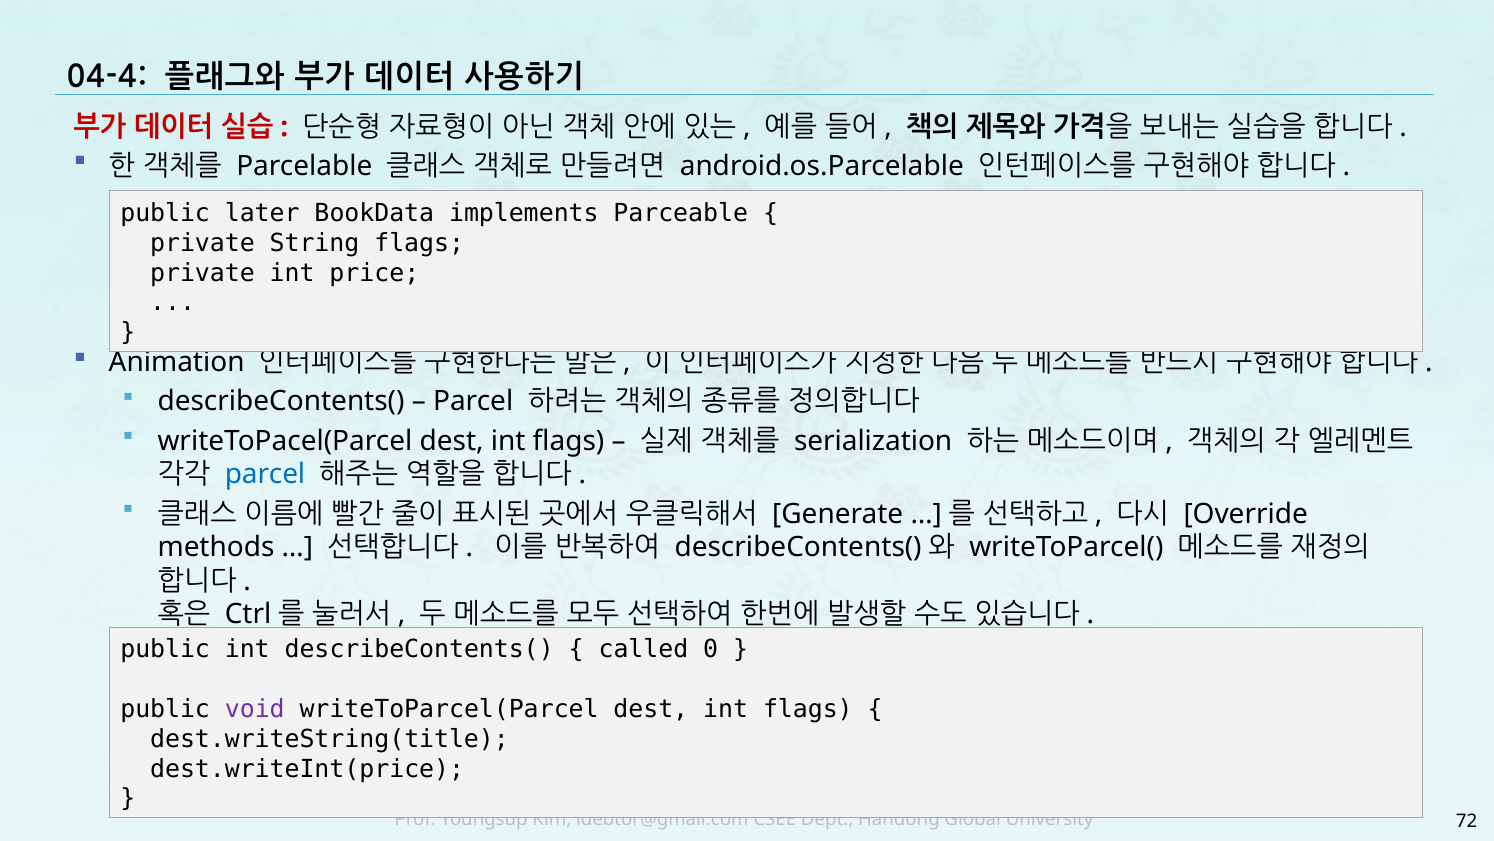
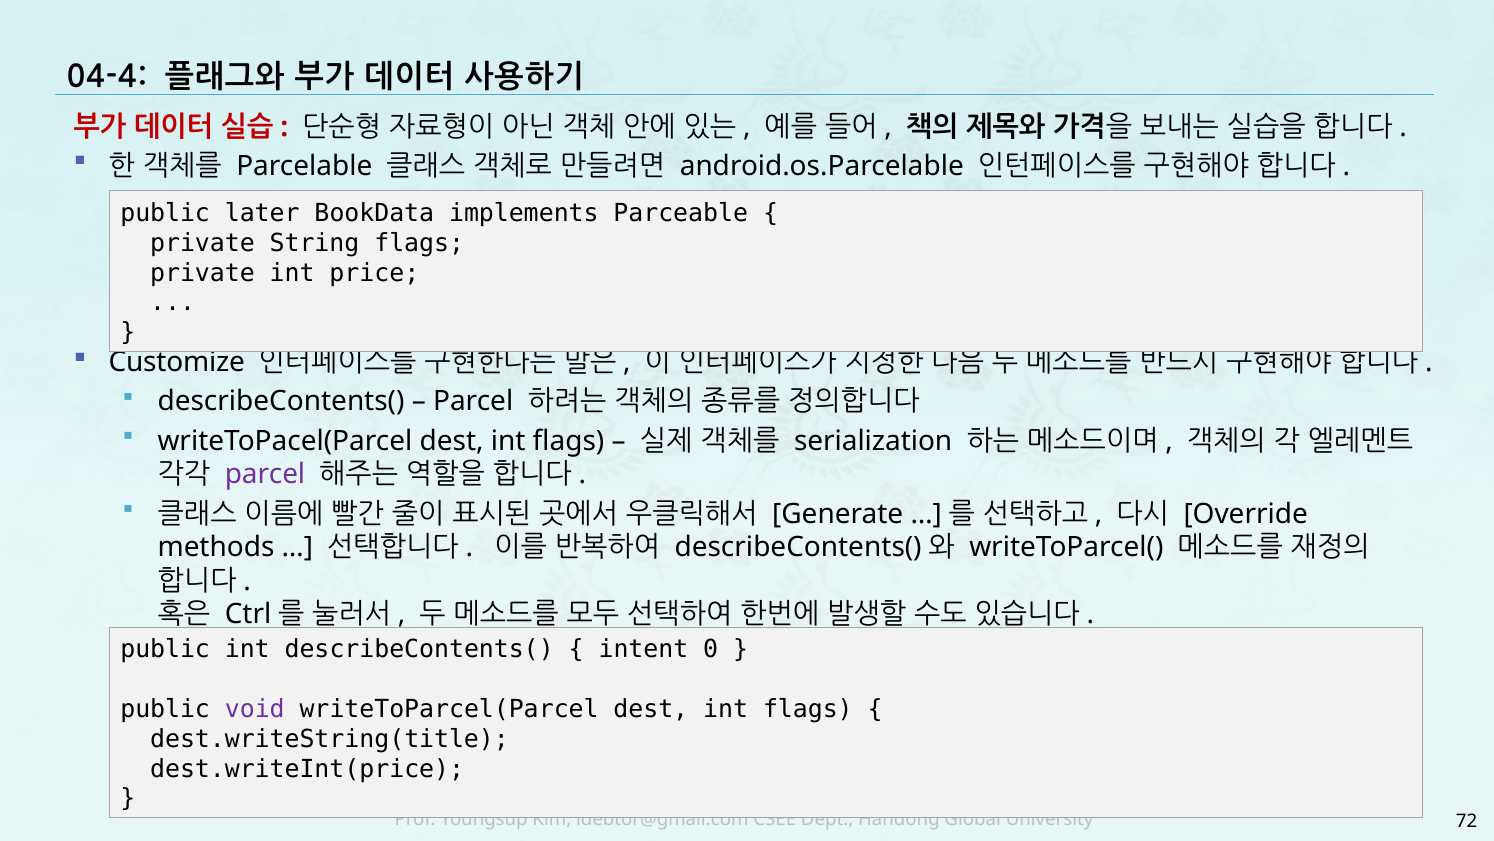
Animation: Animation -> Customize
parcel at (265, 474) colour: blue -> purple
called: called -> intent
